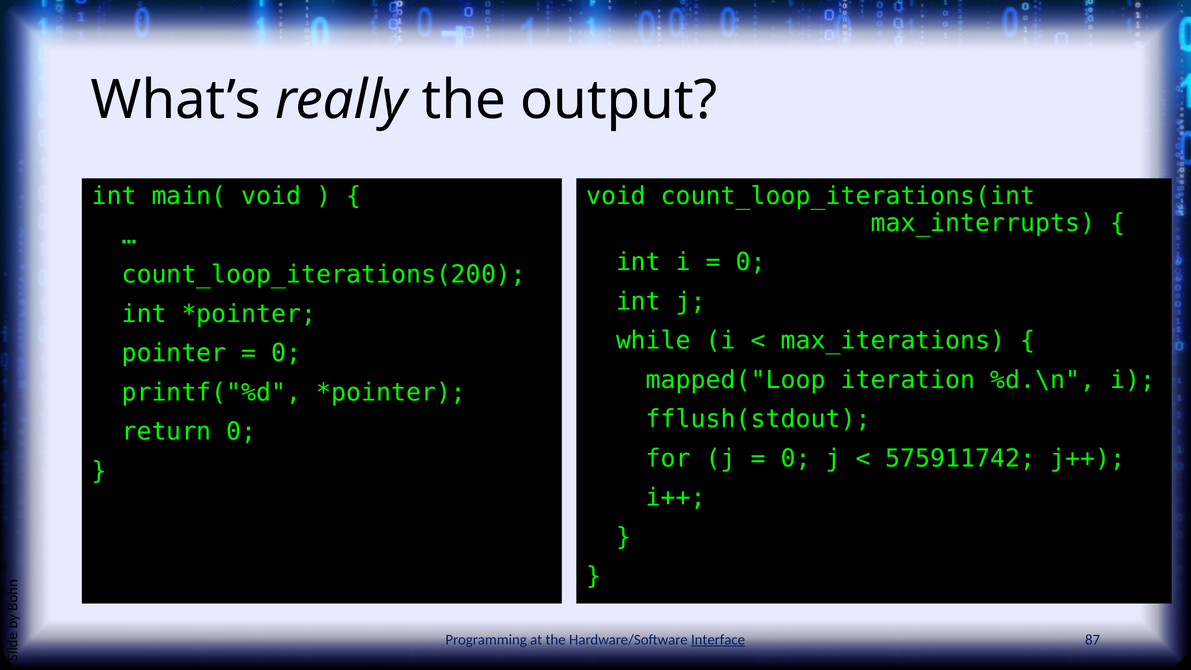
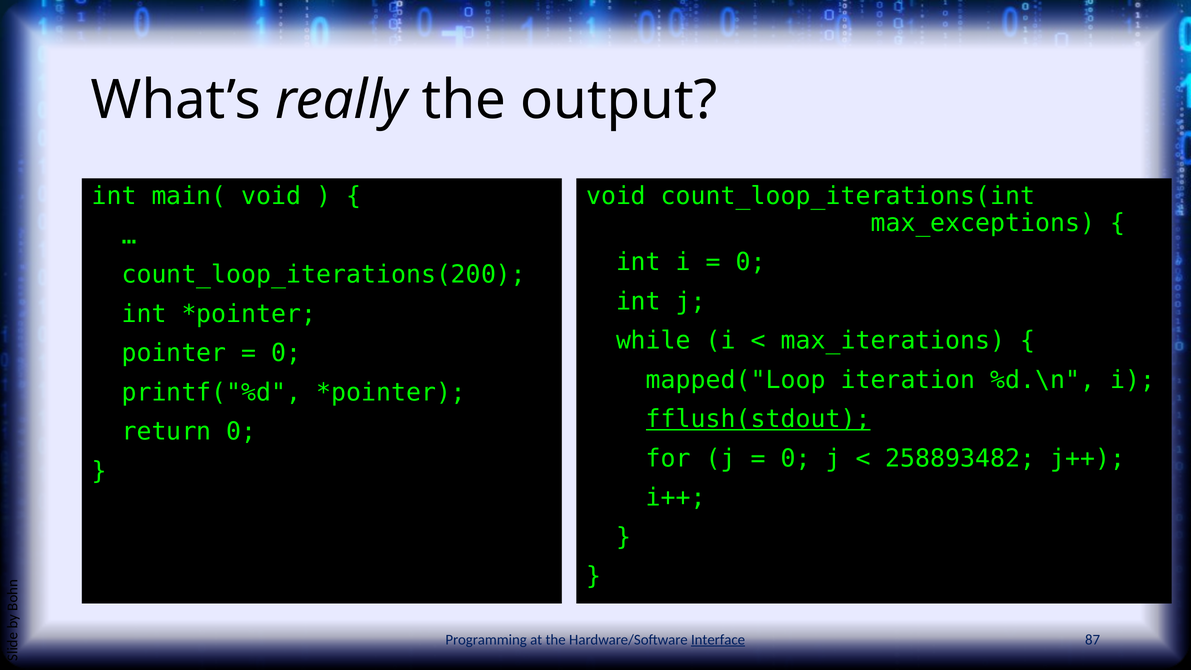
max_interrupts: max_interrupts -> max_exceptions
fflush(stdout underline: none -> present
575911742: 575911742 -> 258893482
